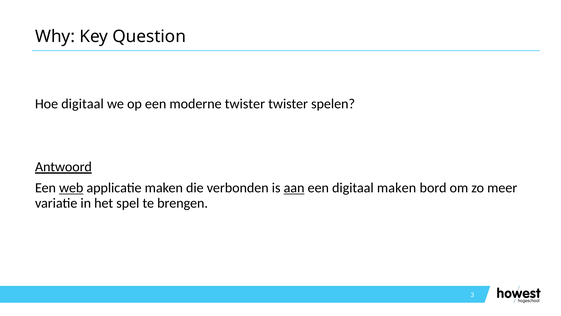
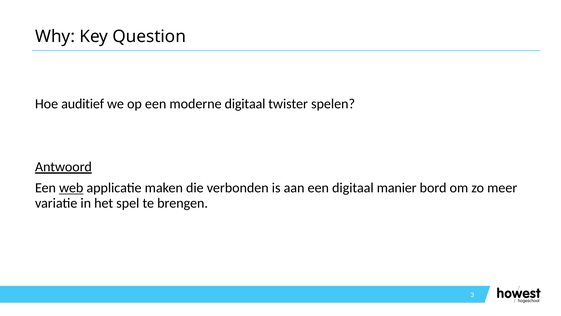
Hoe digitaal: digitaal -> auditief
moderne twister: twister -> digitaal
aan underline: present -> none
digitaal maken: maken -> manier
